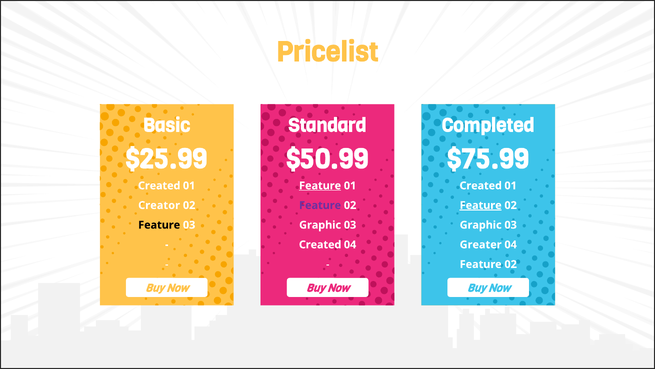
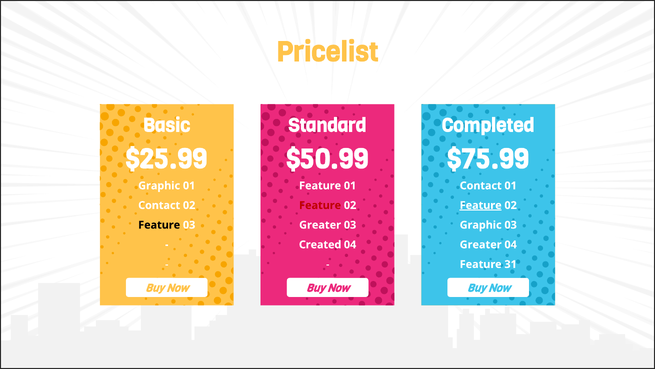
Created at (159, 185): Created -> Graphic
Feature at (320, 185) underline: present -> none
Created at (481, 185): Created -> Contact
Creator at (159, 205): Creator -> Contact
Feature at (320, 205) colour: purple -> red
Graphic at (320, 225): Graphic -> Greater
02 at (511, 264): 02 -> 31
